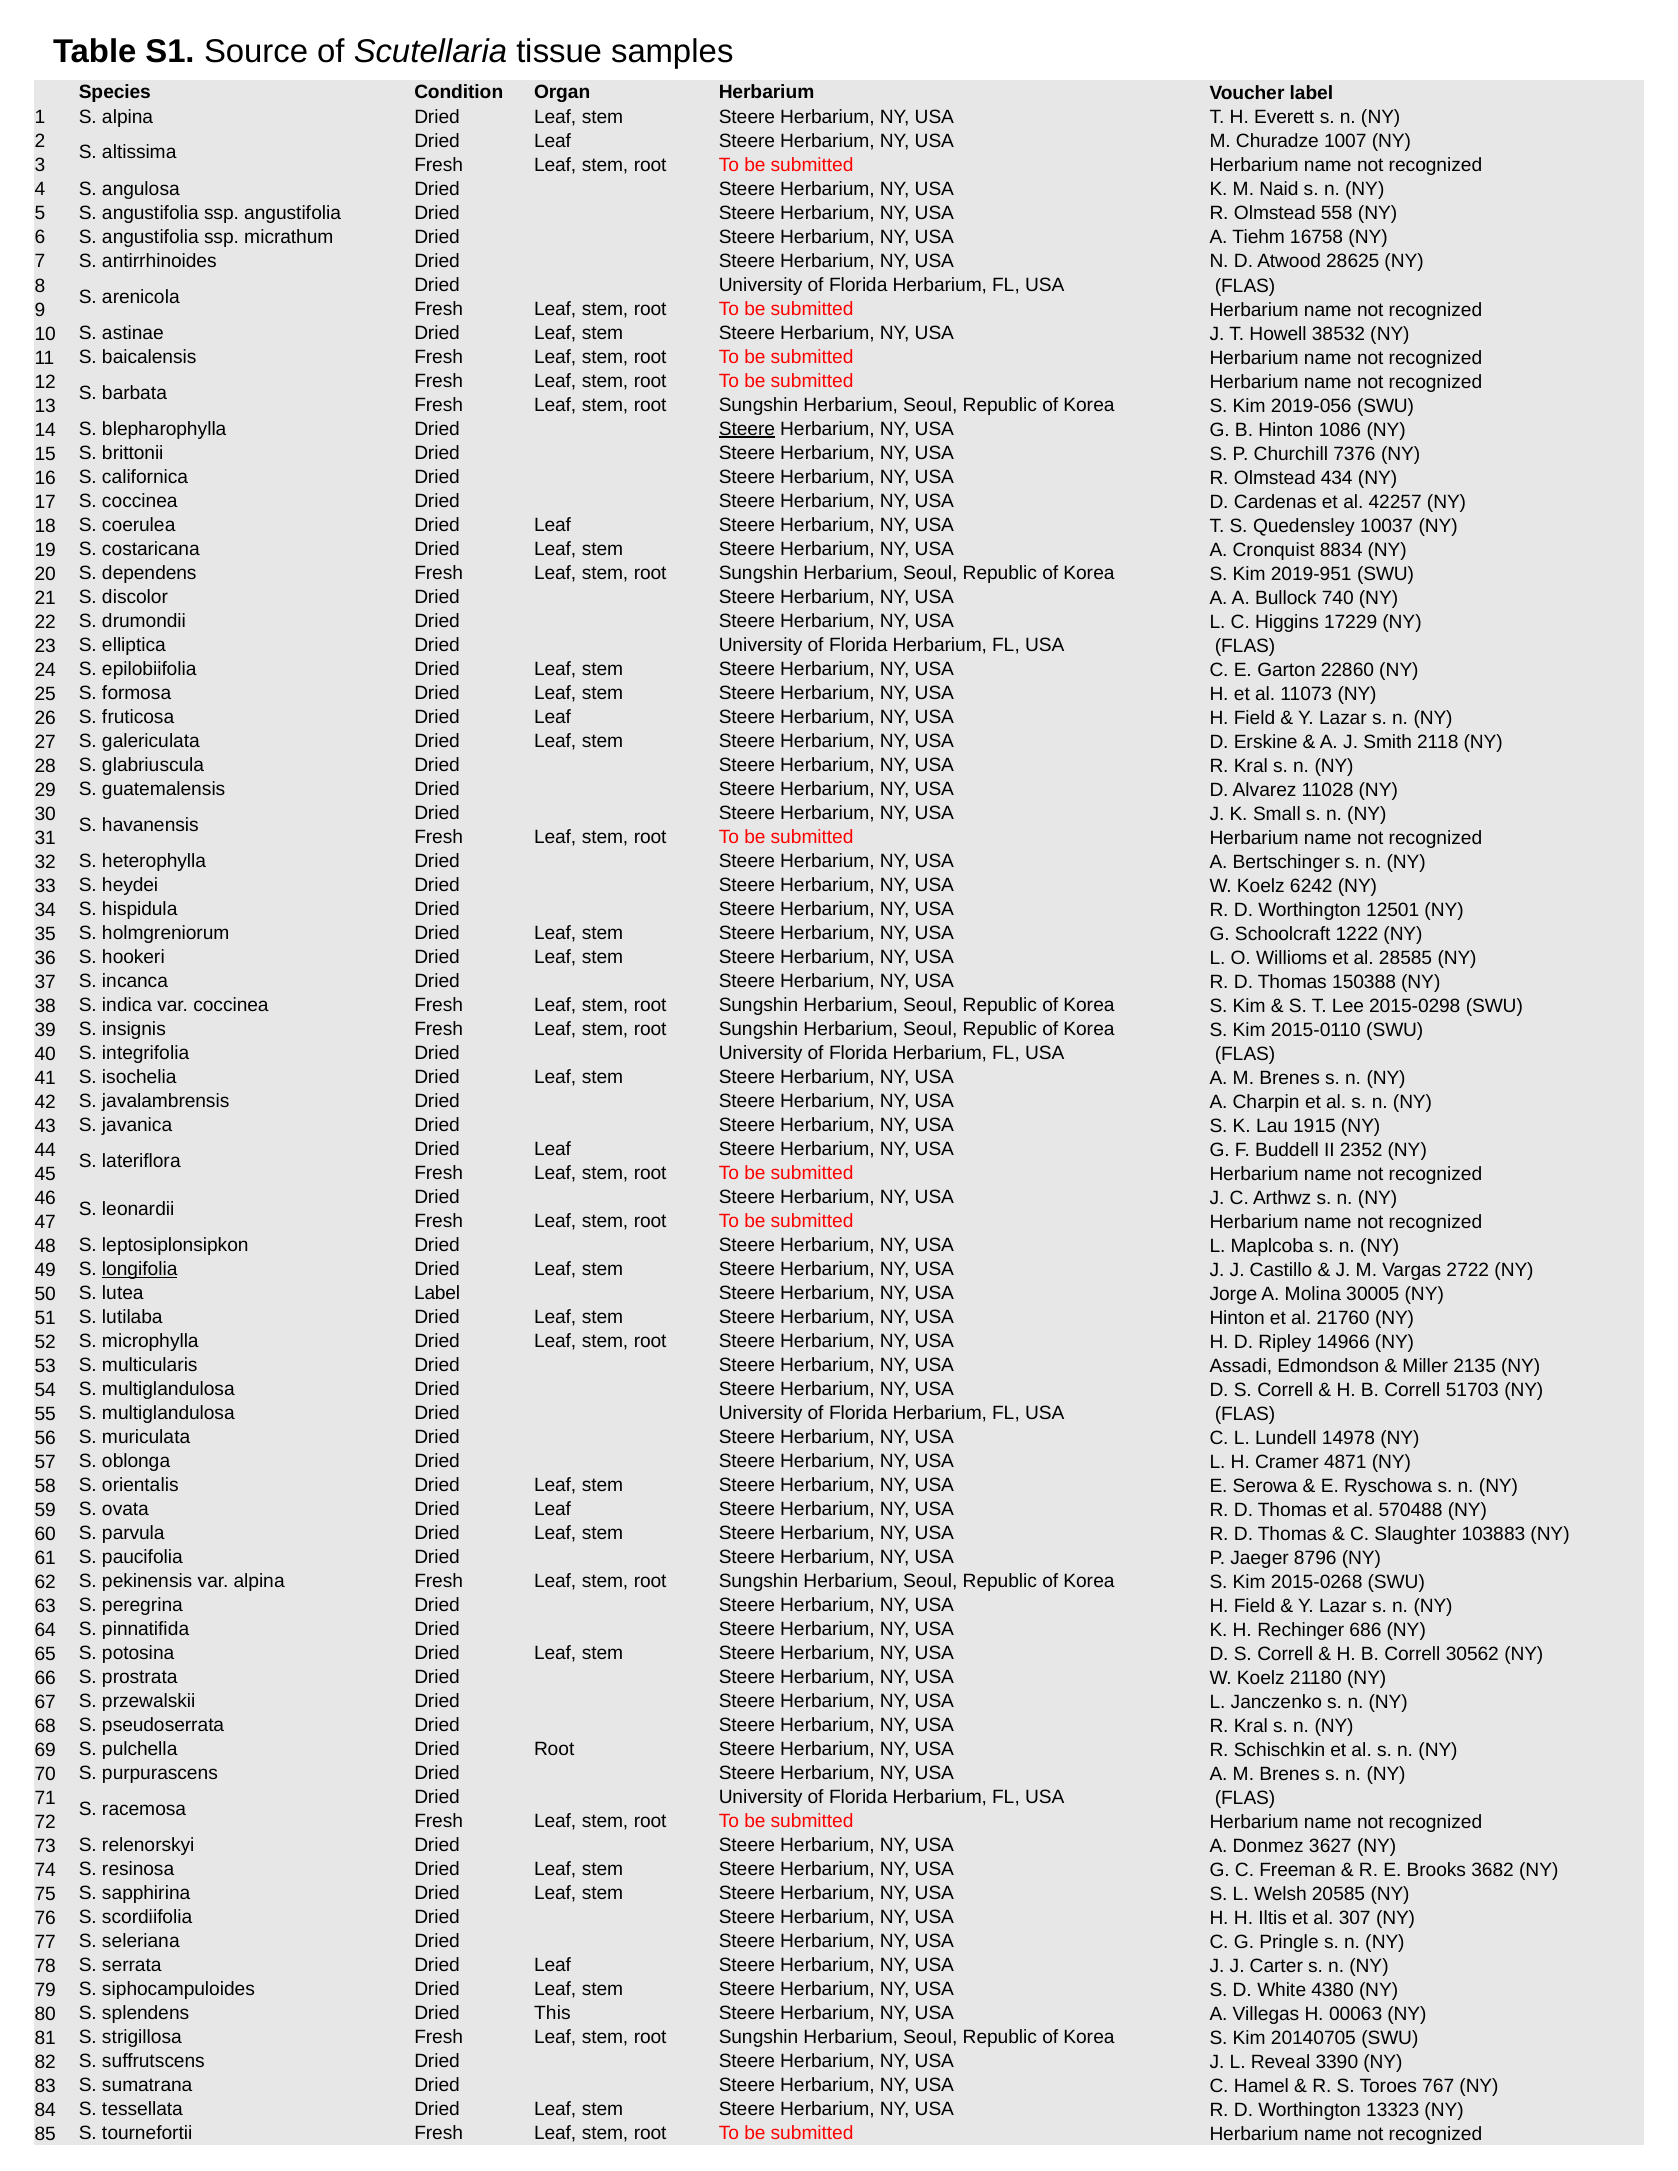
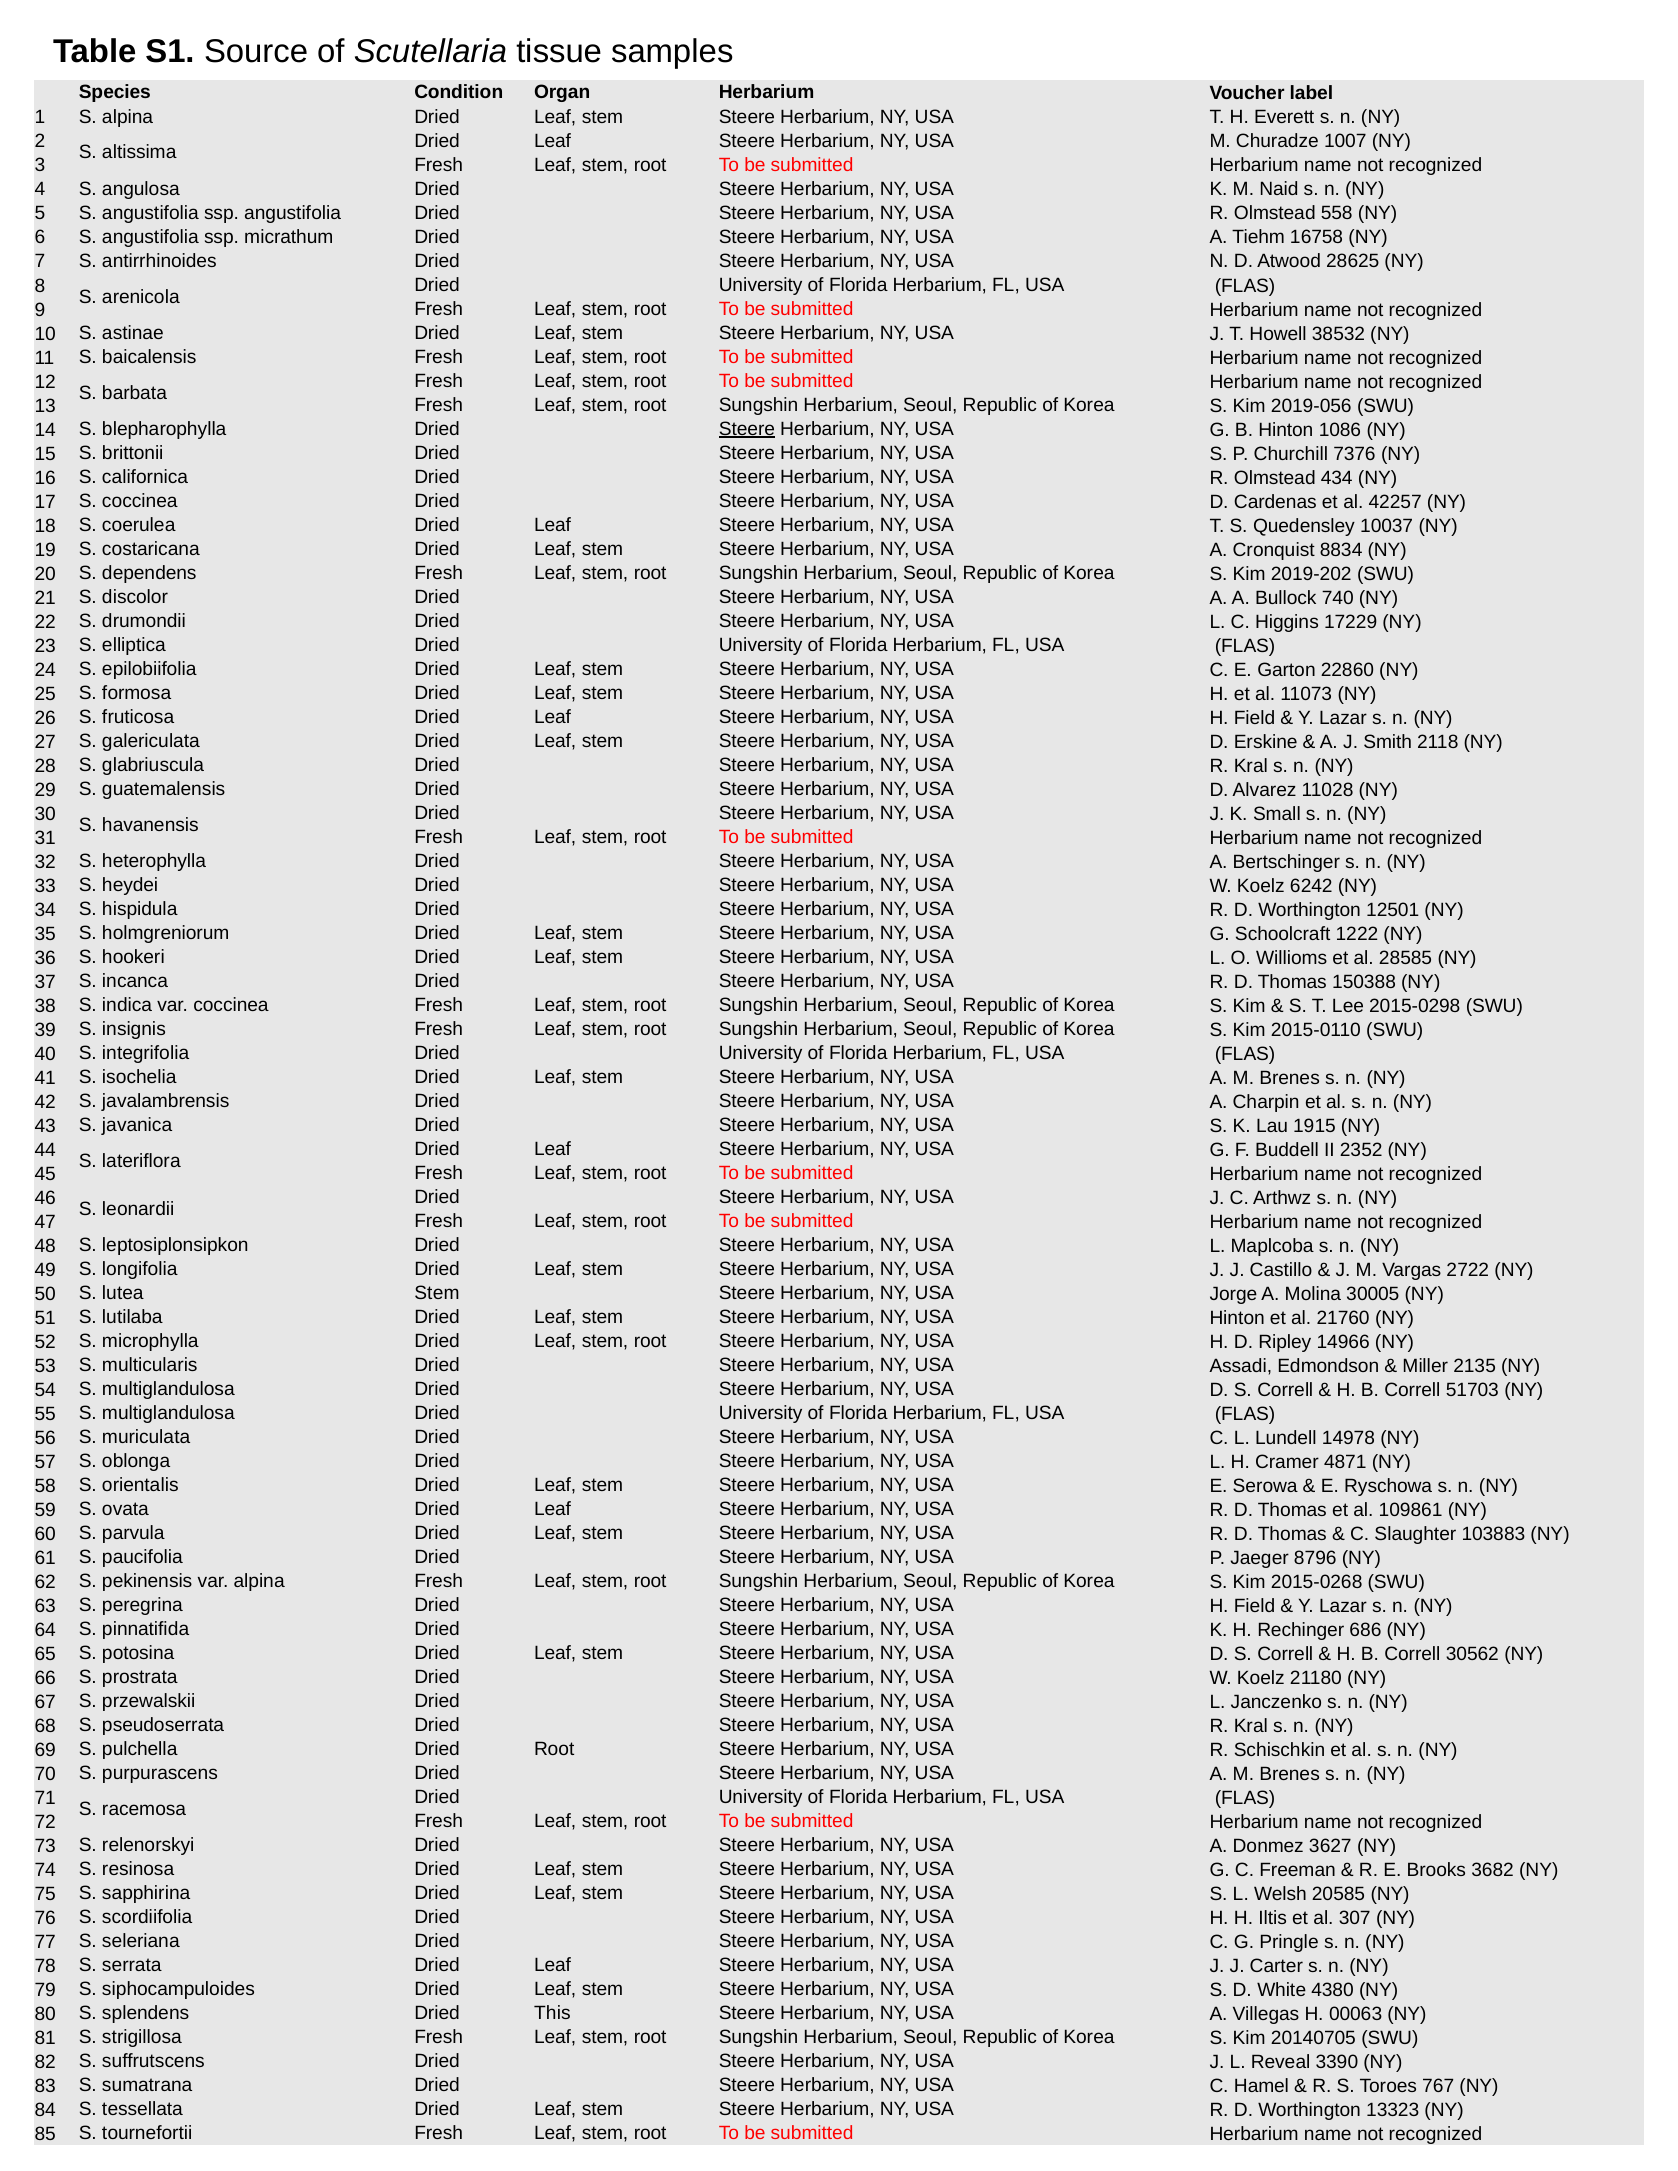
2019-951: 2019-951 -> 2019-202
longifolia underline: present -> none
lutea Label: Label -> Stem
570488: 570488 -> 109861
